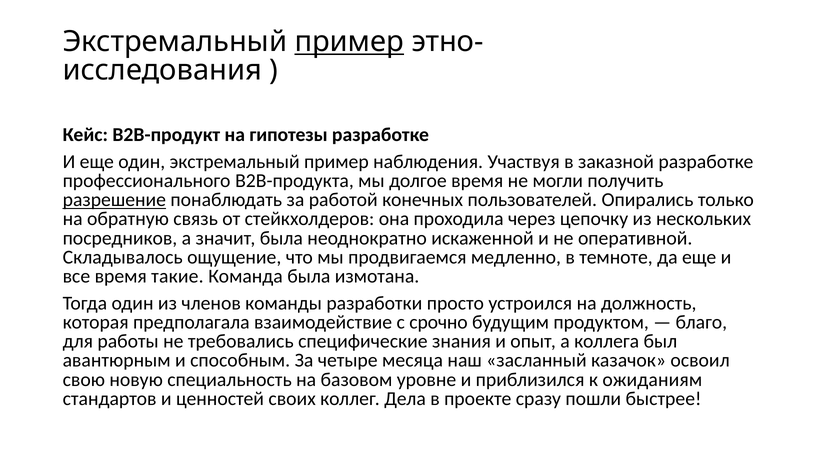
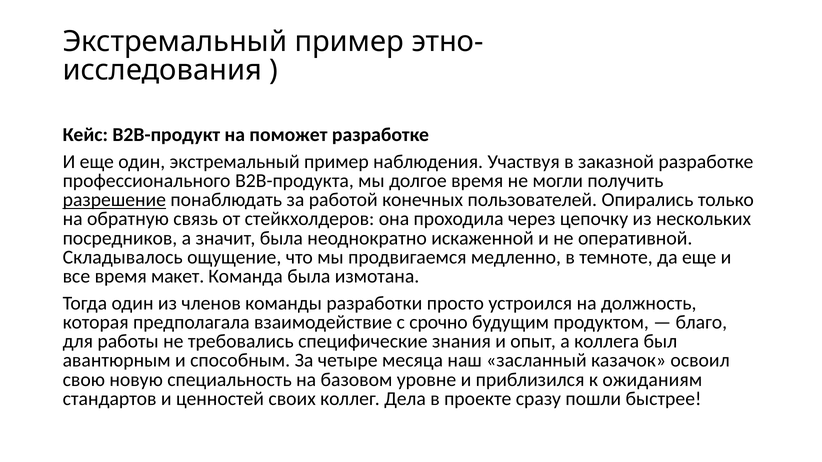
пример at (349, 42) underline: present -> none
гипотезы: гипотезы -> поможет
такие: такие -> макет
